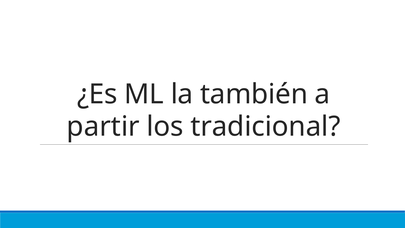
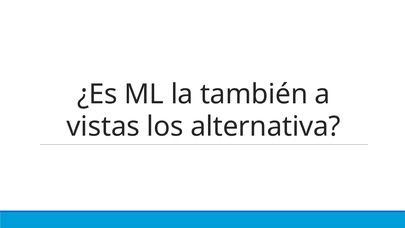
partir: partir -> vistas
tradicional: tradicional -> alternativa
